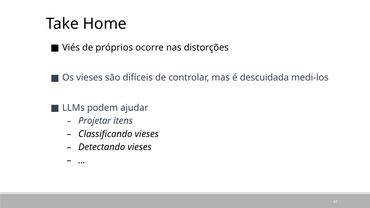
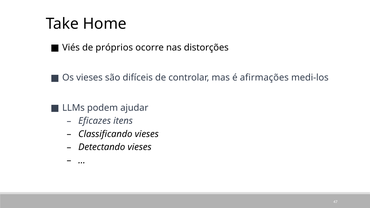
descuidada: descuidada -> afirmações
Projetar: Projetar -> Eficazes
